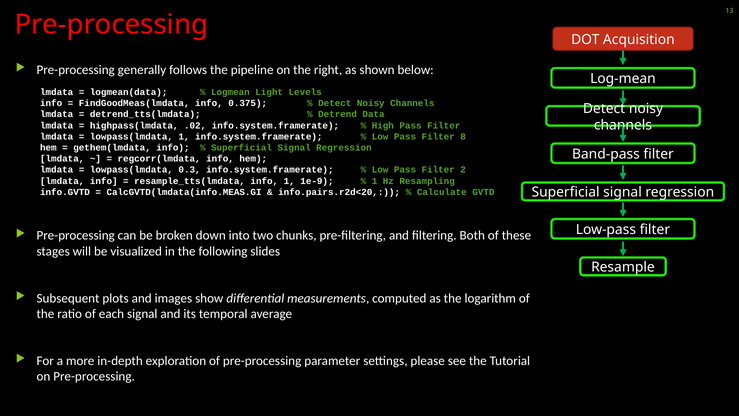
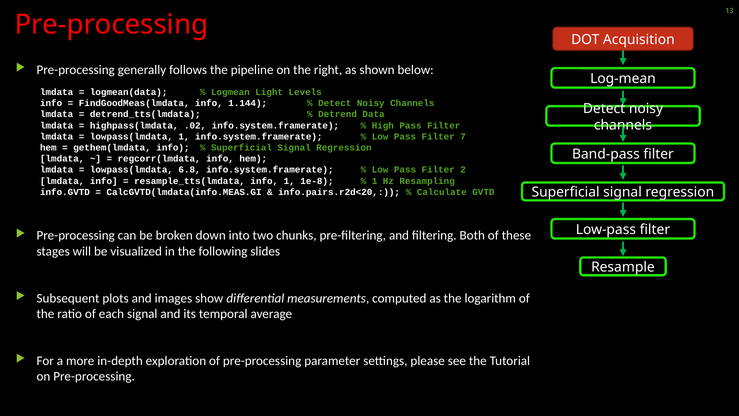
0.375: 0.375 -> 1.144
8: 8 -> 7
0.3: 0.3 -> 6.8
1e-9: 1e-9 -> 1e-8
